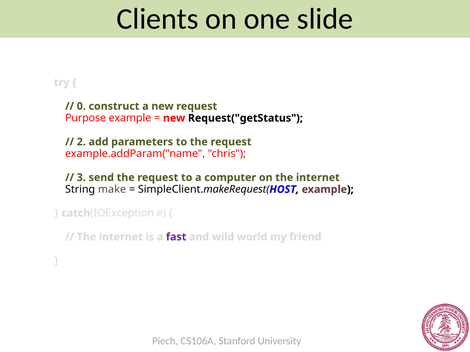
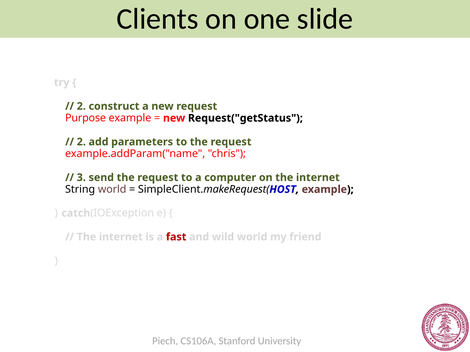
0 at (81, 106): 0 -> 2
String make: make -> world
fast colour: purple -> red
